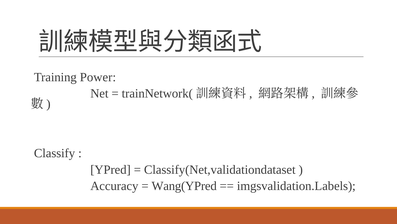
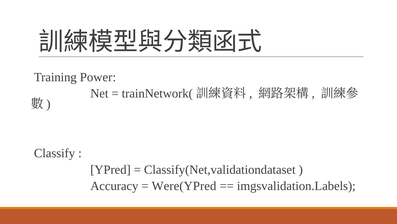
Wang(YPred: Wang(YPred -> Were(YPred
